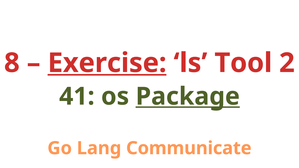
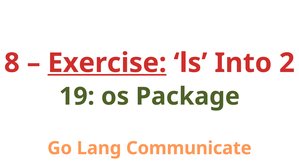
Tool: Tool -> Into
41: 41 -> 19
Package underline: present -> none
